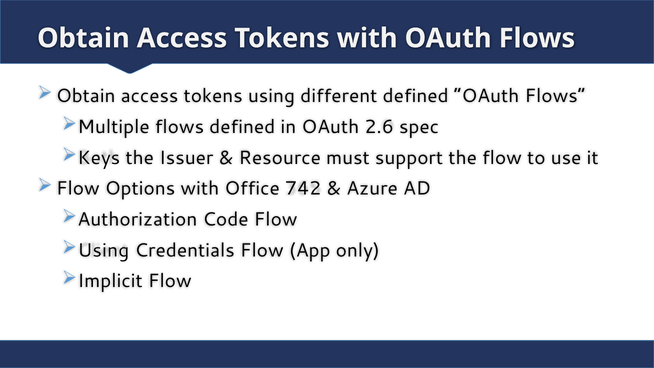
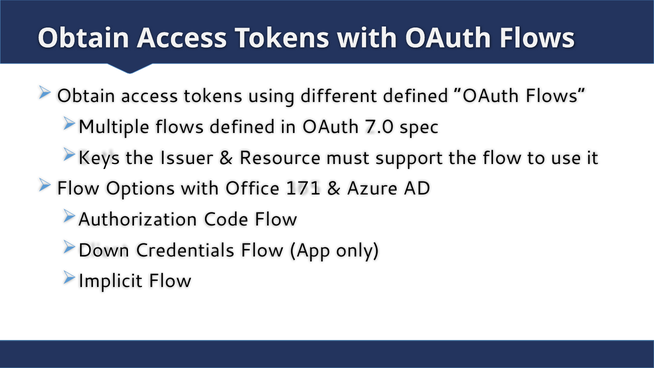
2.6: 2.6 -> 7.0
742: 742 -> 171
Using at (103, 250): Using -> Down
